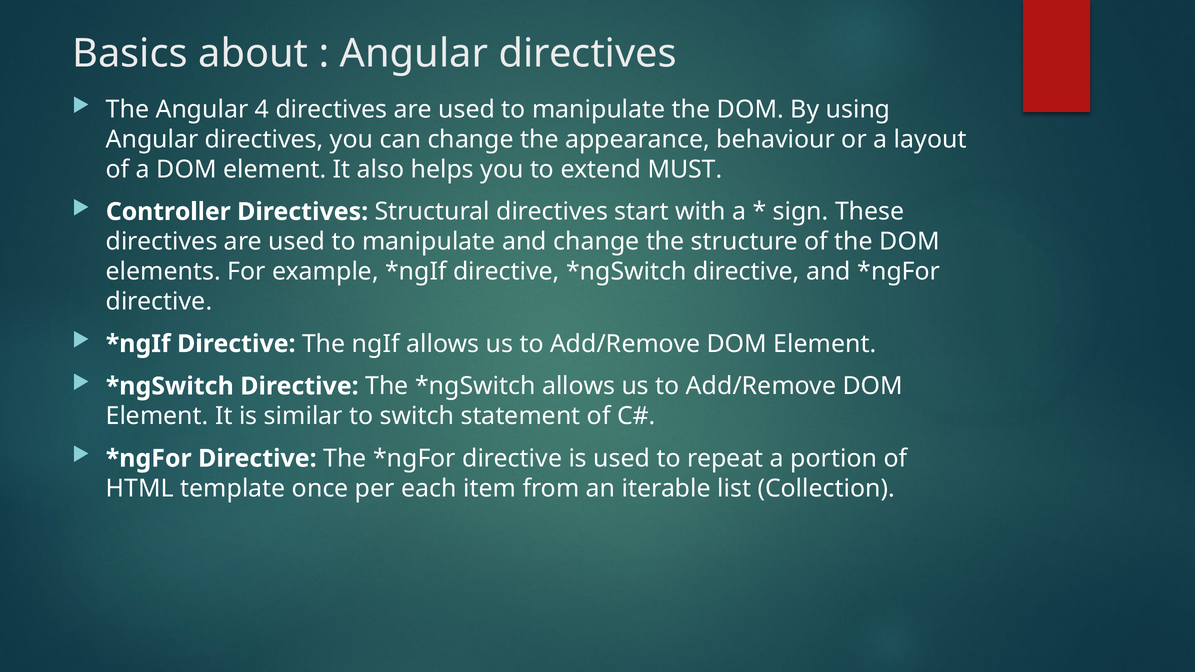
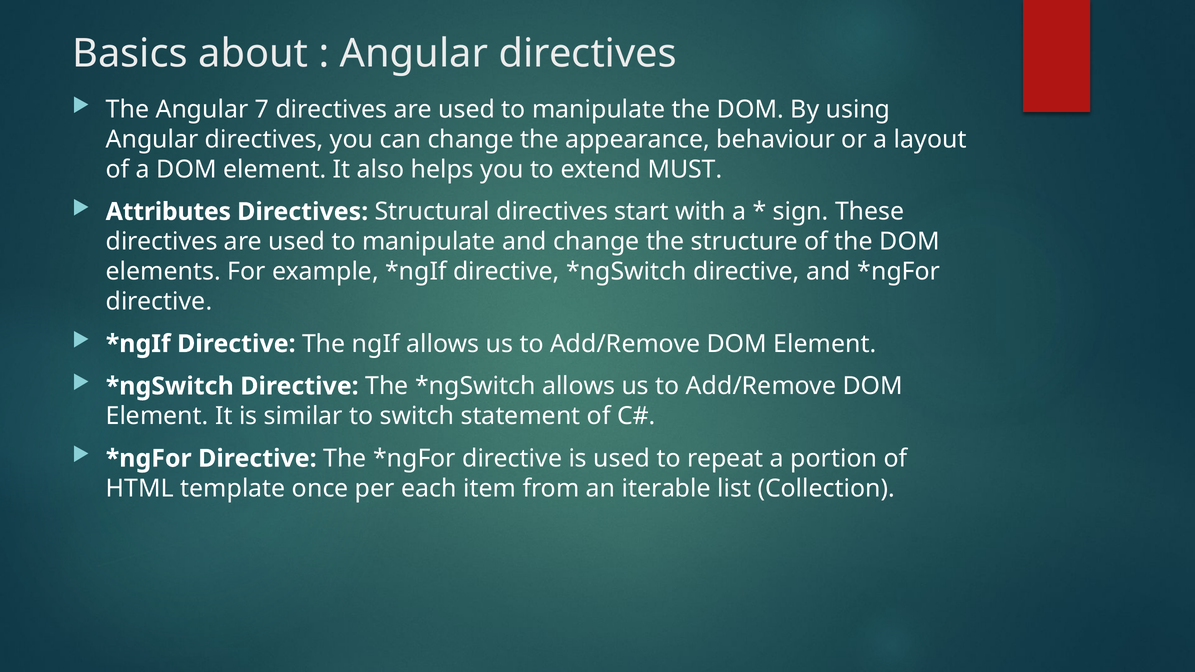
4: 4 -> 7
Controller: Controller -> Attributes
